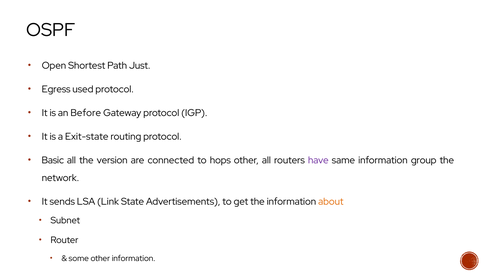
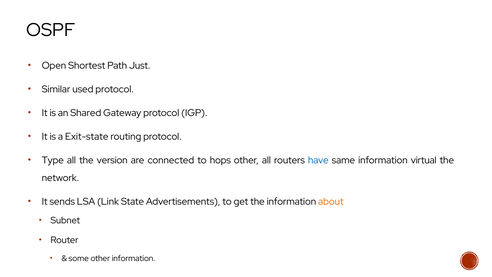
Egress: Egress -> Similar
Before: Before -> Shared
Basic: Basic -> Type
have colour: purple -> blue
group: group -> virtual
